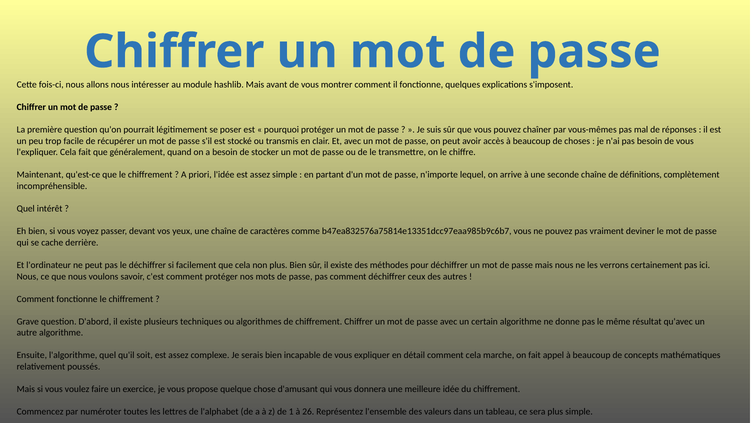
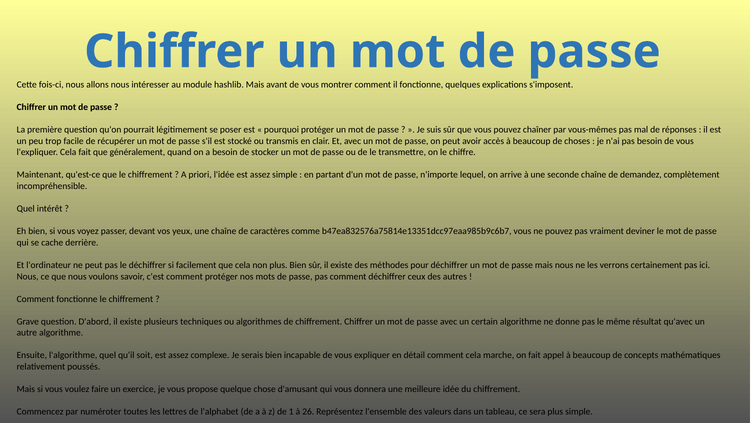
définitions: définitions -> demandez
